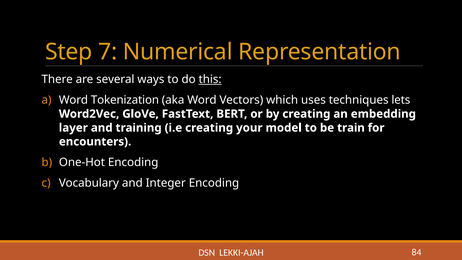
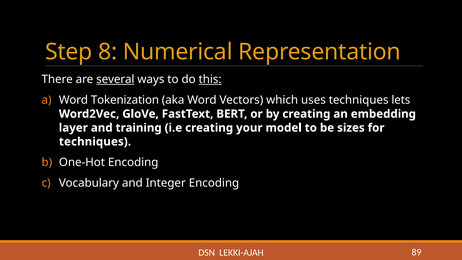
7: 7 -> 8
several underline: none -> present
train: train -> sizes
encounters at (95, 142): encounters -> techniques
84: 84 -> 89
